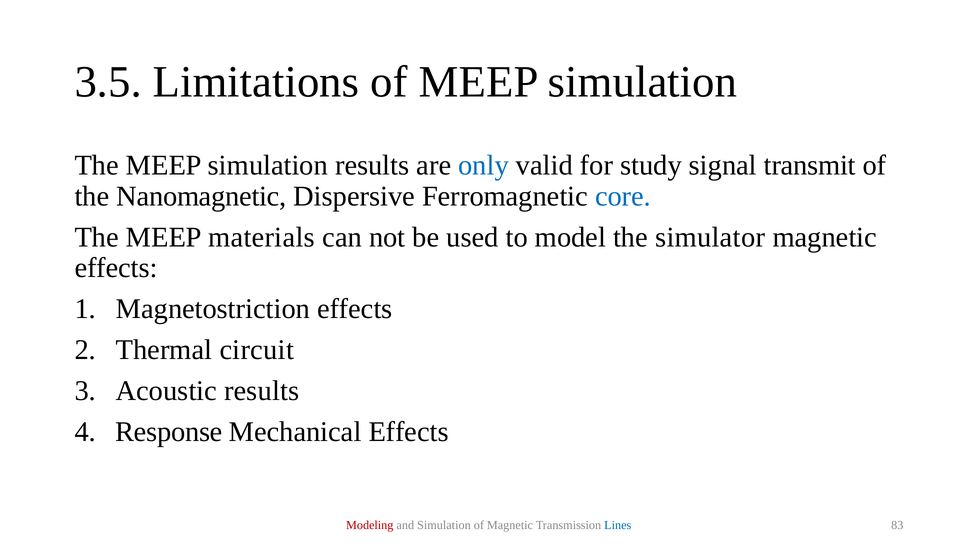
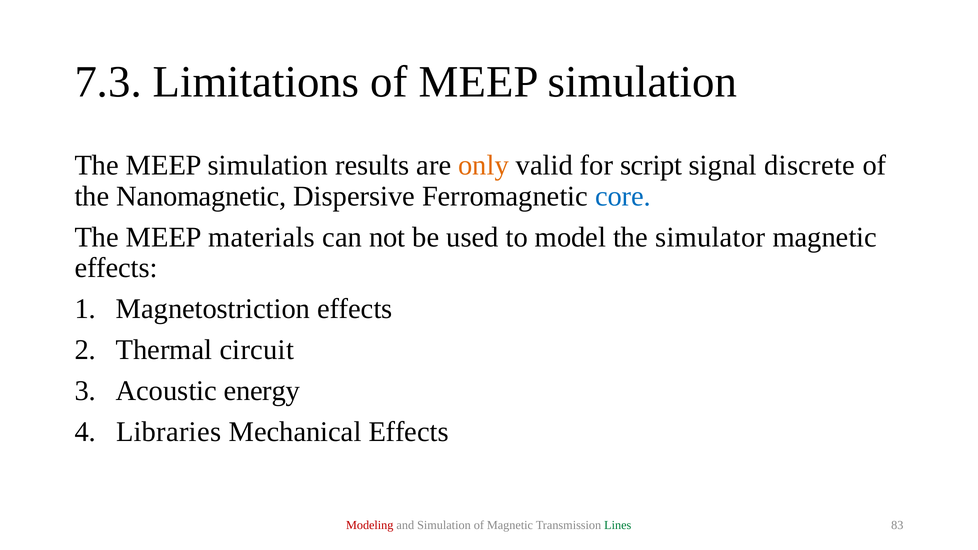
3.5: 3.5 -> 7.3
only colour: blue -> orange
study: study -> script
transmit: transmit -> discrete
Acoustic results: results -> energy
Response: Response -> Libraries
Lines colour: blue -> green
